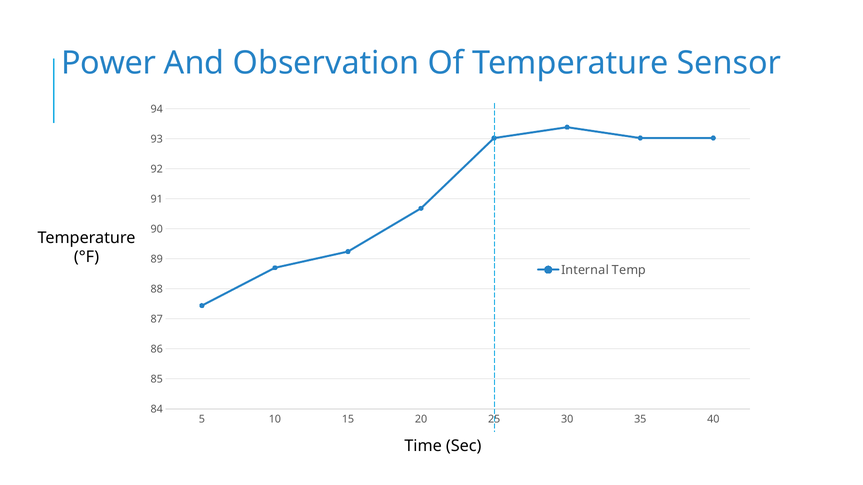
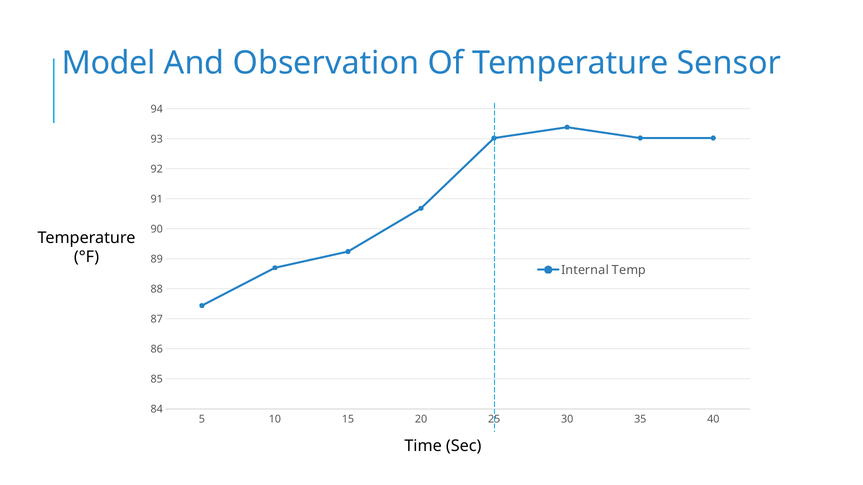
Power: Power -> Model
